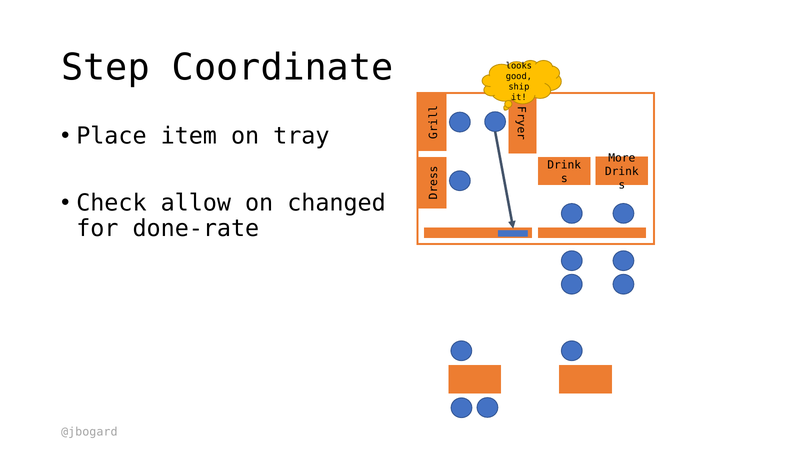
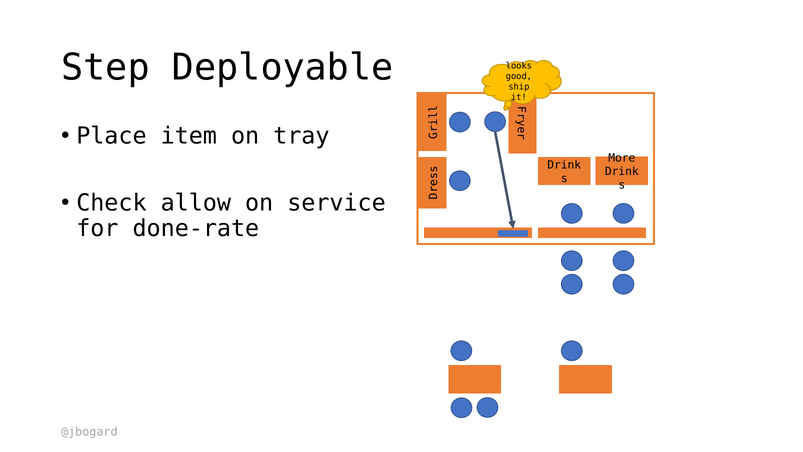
Coordinate: Coordinate -> Deployable
changed: changed -> service
